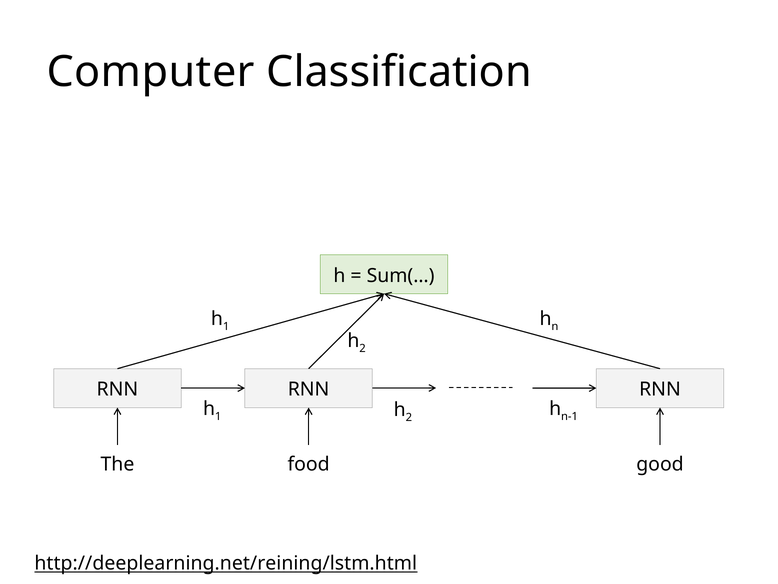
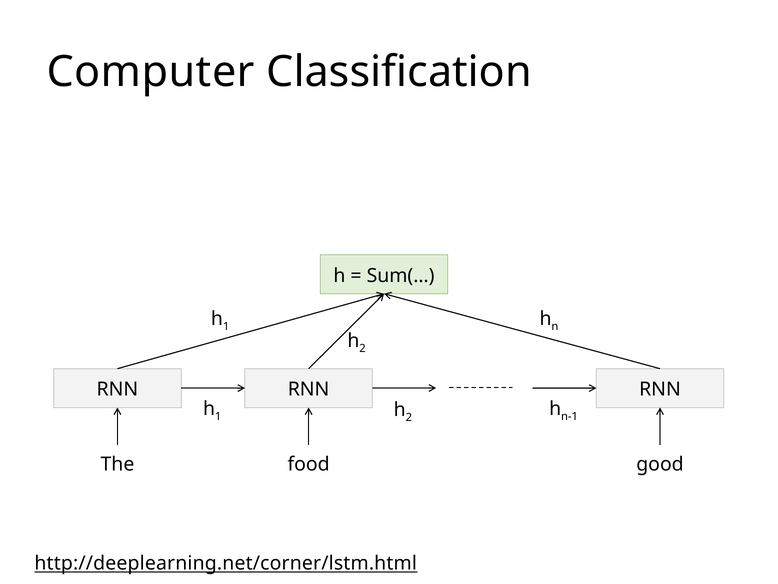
http://deeplearning.net/reining/lstm.html: http://deeplearning.net/reining/lstm.html -> http://deeplearning.net/corner/lstm.html
